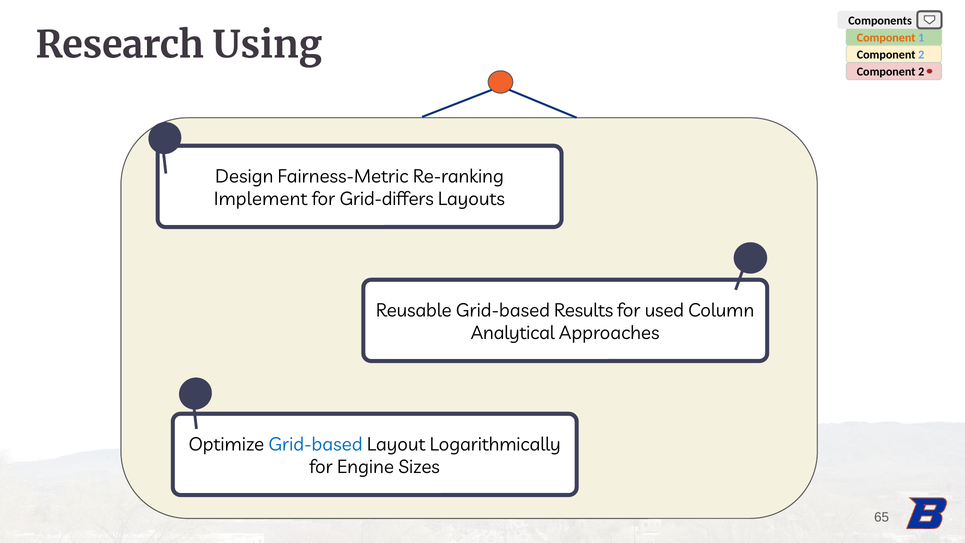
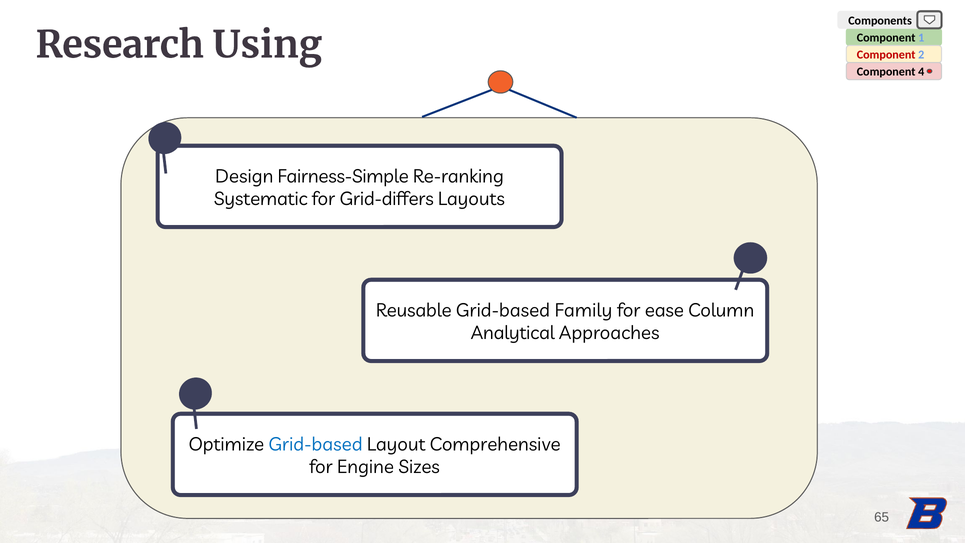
Component at (886, 38) colour: orange -> black
Component at (886, 55) colour: black -> red
2 at (921, 72): 2 -> 4
Fairness-Metric: Fairness-Metric -> Fairness-Simple
Implement: Implement -> Systematic
Results: Results -> Family
used: used -> ease
Logarithmically: Logarithmically -> Comprehensive
